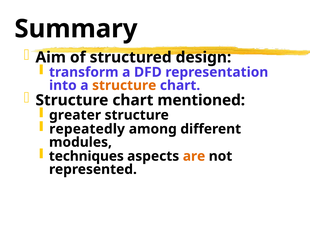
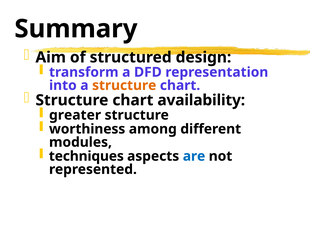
mentioned: mentioned -> availability
repeatedly: repeatedly -> worthiness
are colour: orange -> blue
